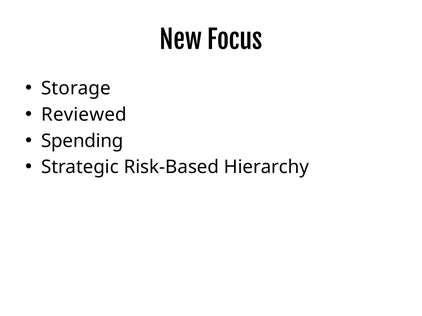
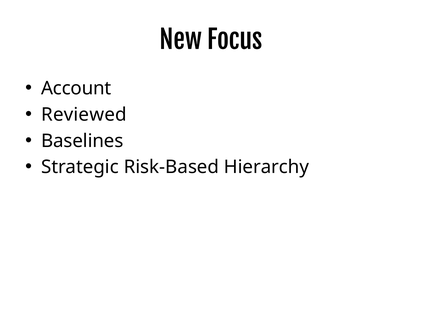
Storage: Storage -> Account
Spending: Spending -> Baselines
